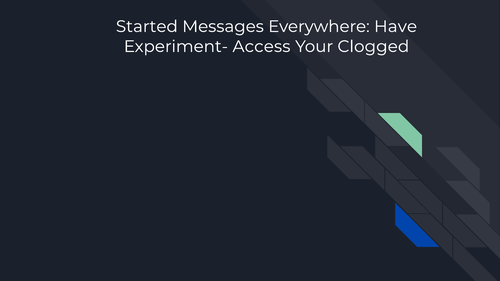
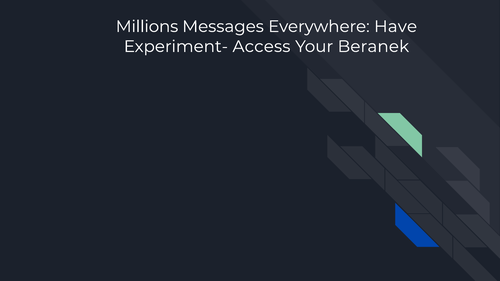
Started: Started -> Millions
Clogged: Clogged -> Beranek
